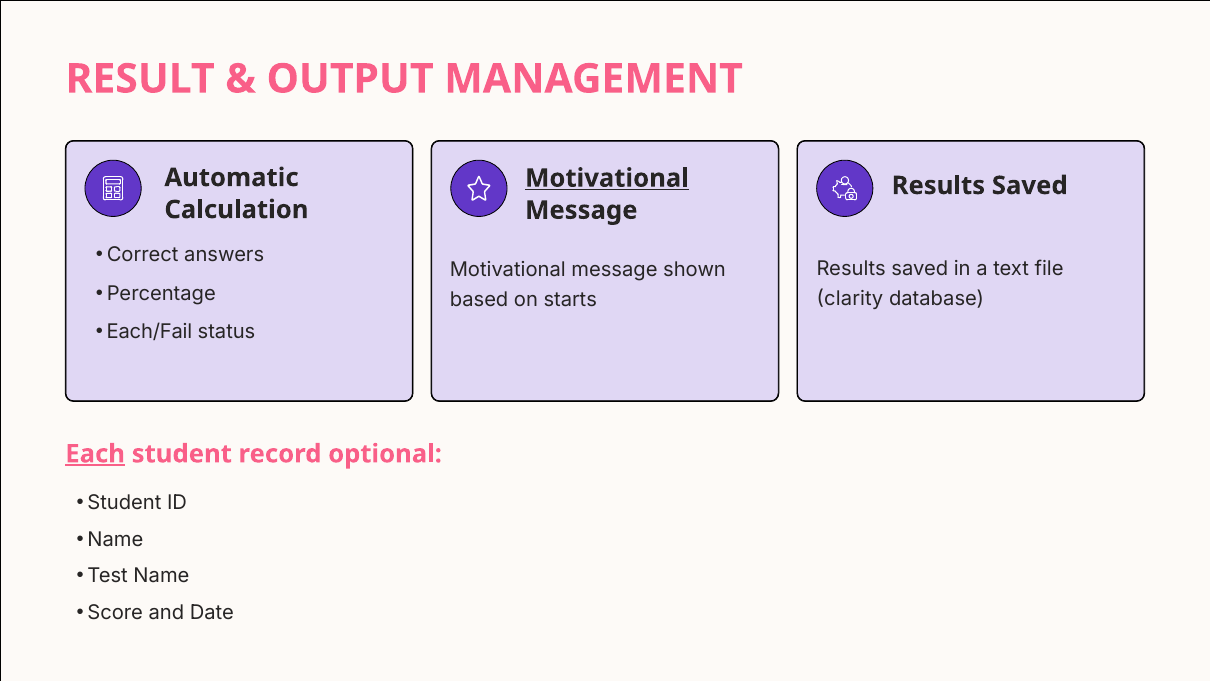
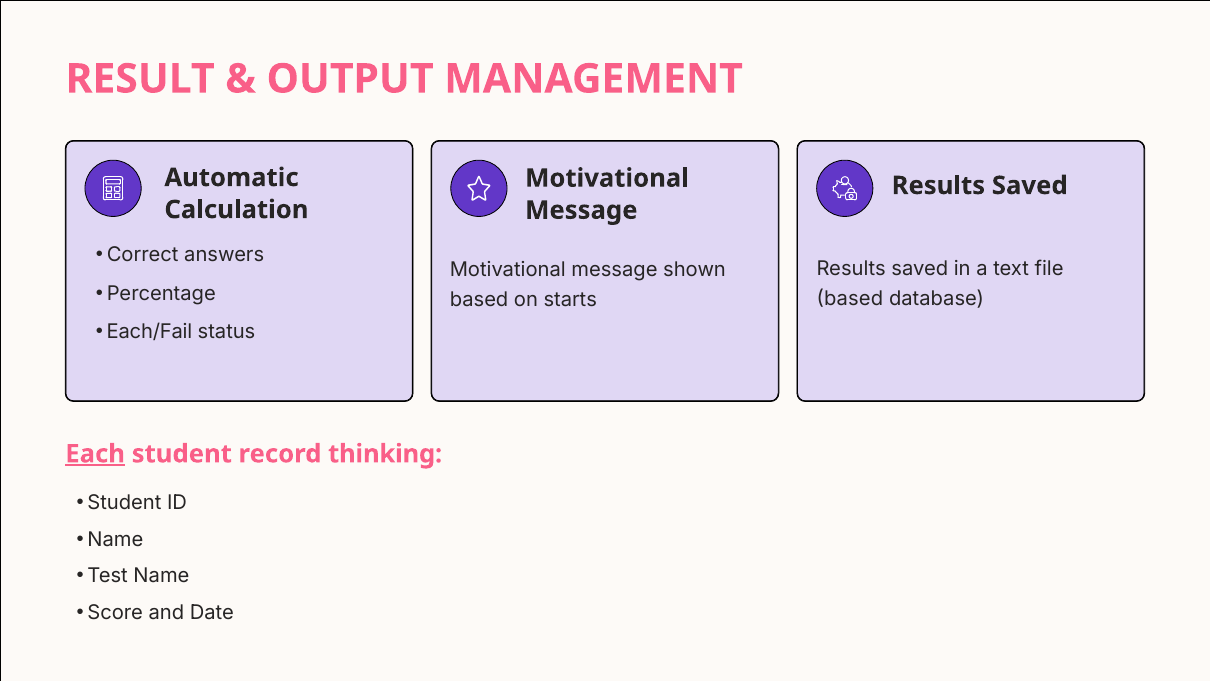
Motivational at (607, 178) underline: present -> none
clarity at (850, 298): clarity -> based
optional: optional -> thinking
